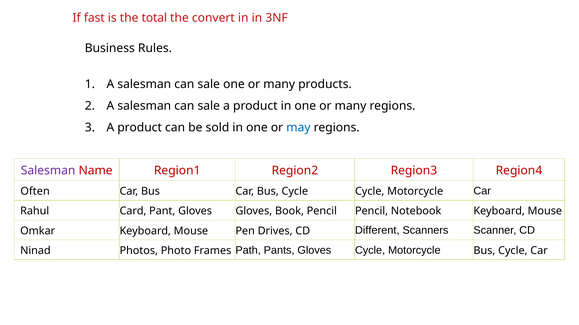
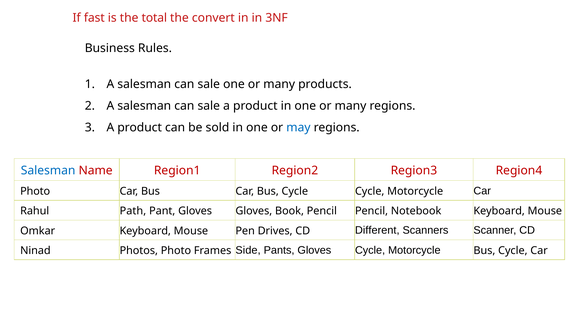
Salesman at (48, 171) colour: purple -> blue
Often at (35, 192): Often -> Photo
Card: Card -> Path
Path: Path -> Side
